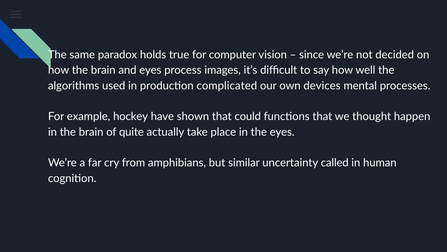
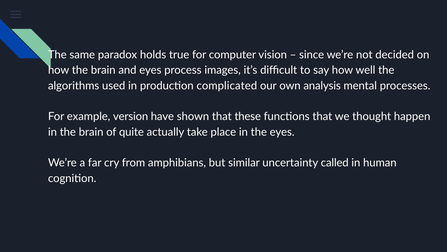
devices: devices -> analysis
hockey: hockey -> version
could: could -> these
